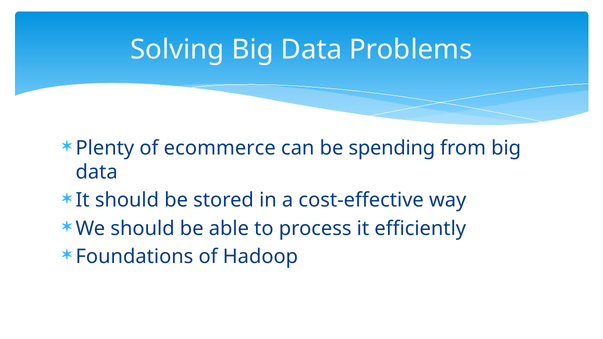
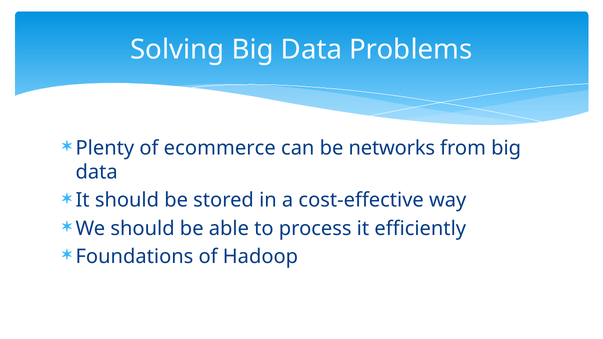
spending: spending -> networks
